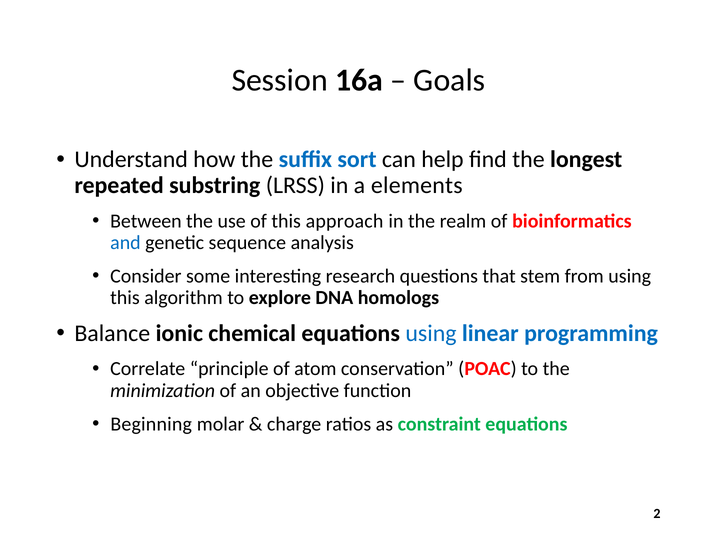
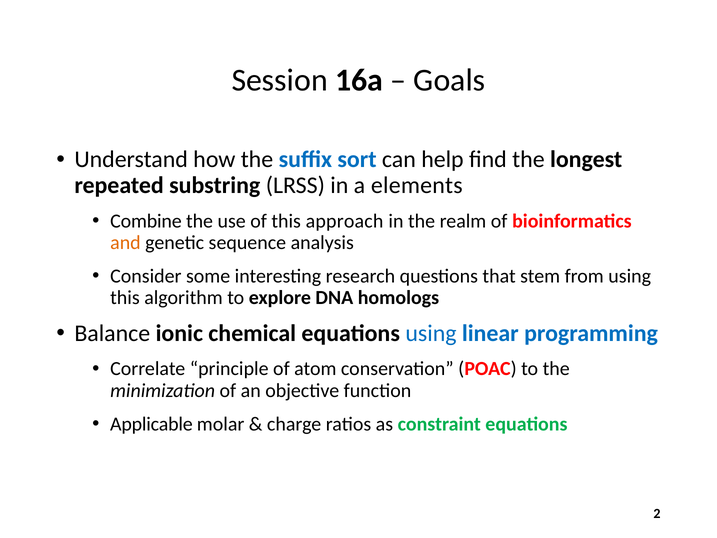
Between: Between -> Combine
and colour: blue -> orange
Beginning: Beginning -> Applicable
